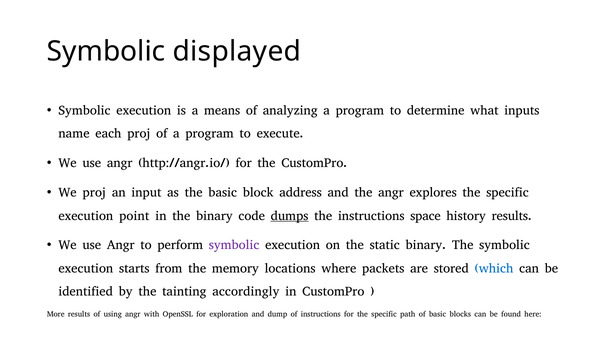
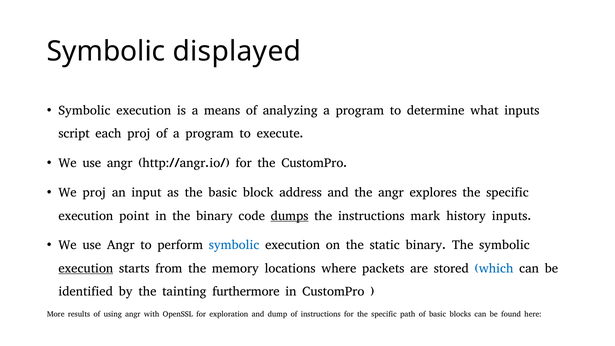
name: name -> script
space: space -> mark
history results: results -> inputs
symbolic at (234, 245) colour: purple -> blue
execution at (86, 268) underline: none -> present
accordingly: accordingly -> furthermore
